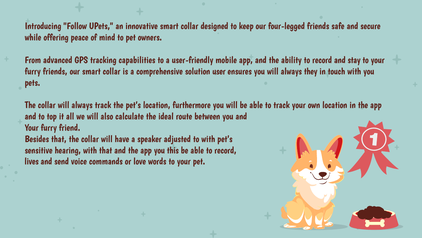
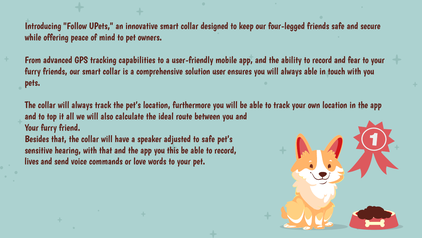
stay: stay -> fear
always they: they -> able
to with: with -> safe
